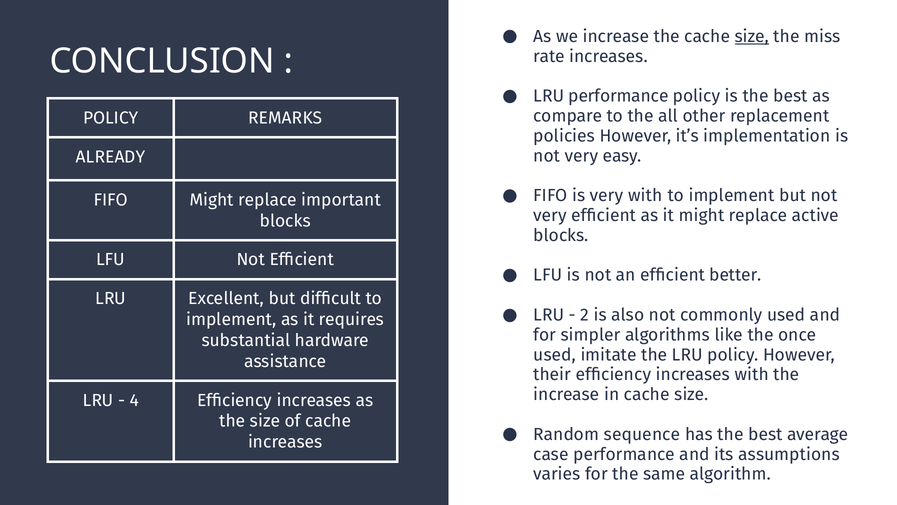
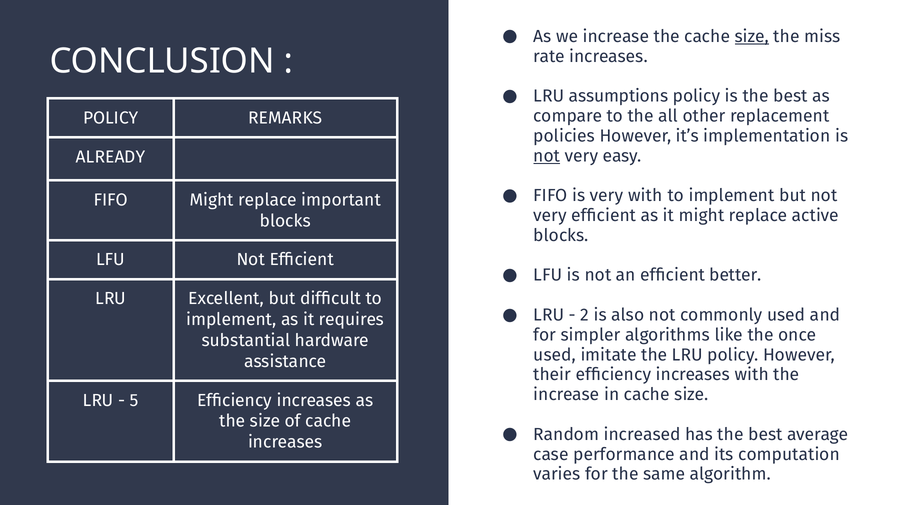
LRU performance: performance -> assumptions
not at (547, 156) underline: none -> present
4: 4 -> 5
sequence: sequence -> increased
assumptions: assumptions -> computation
